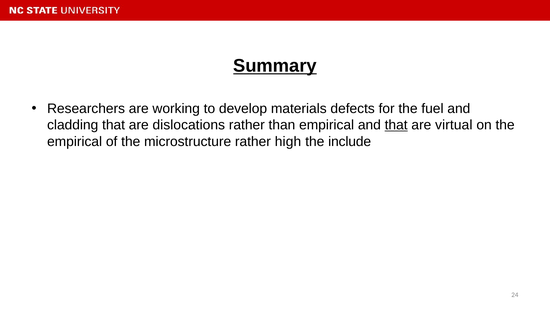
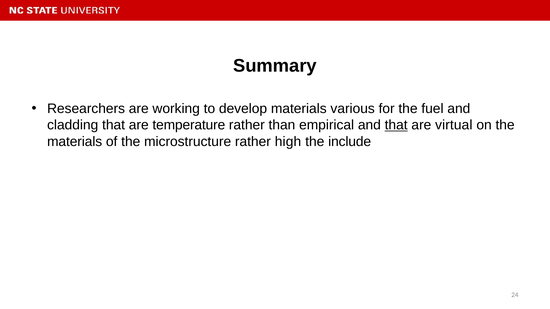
Summary underline: present -> none
defects: defects -> various
dislocations: dislocations -> temperature
empirical at (75, 142): empirical -> materials
